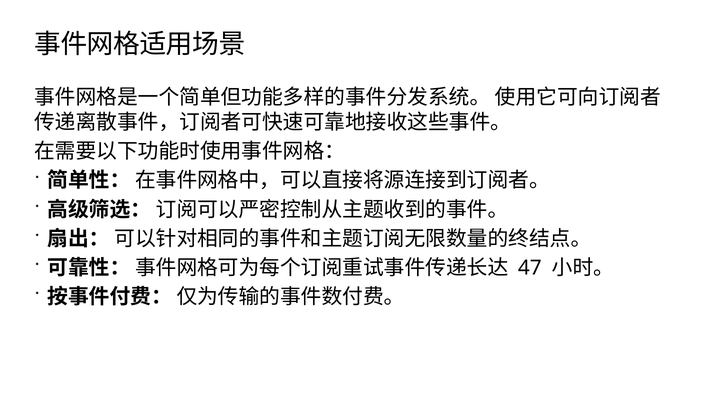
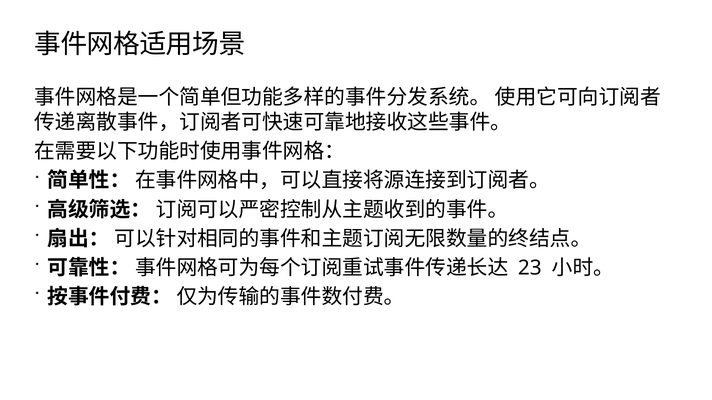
47: 47 -> 23
